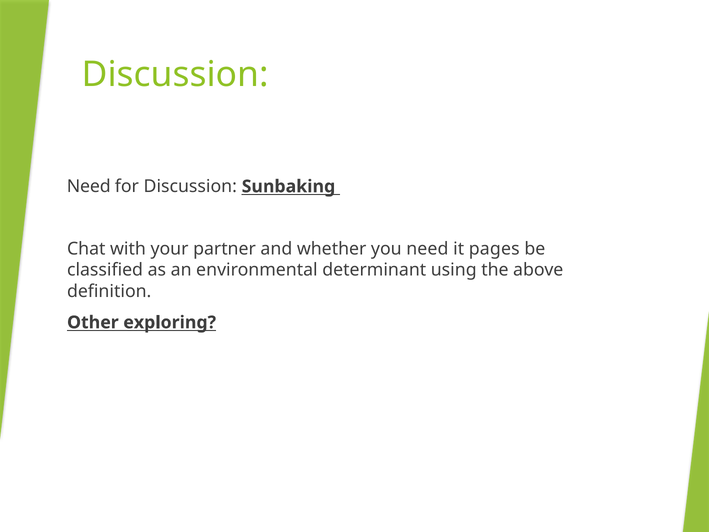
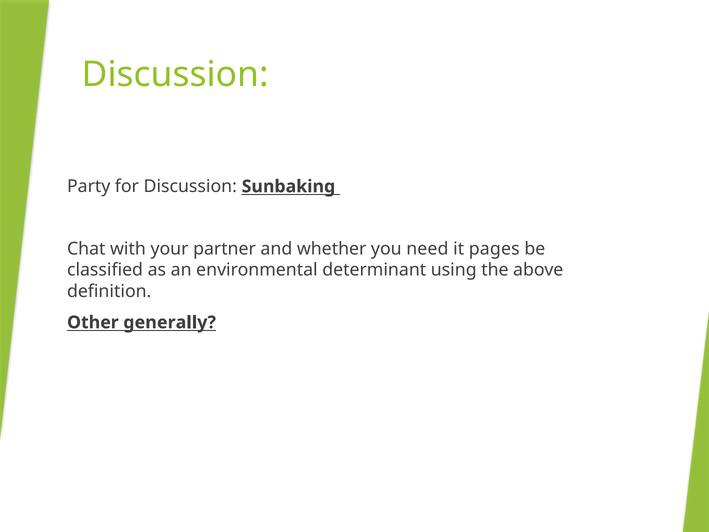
Need at (89, 186): Need -> Party
exploring: exploring -> generally
